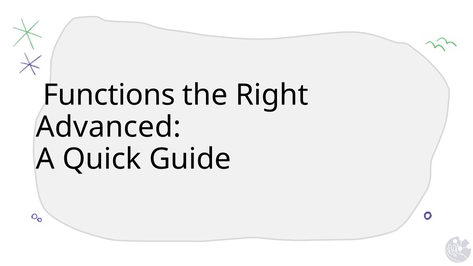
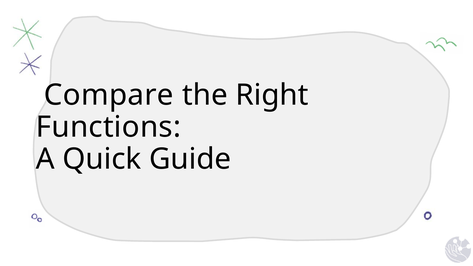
Functions: Functions -> Compare
Advanced: Advanced -> Functions
